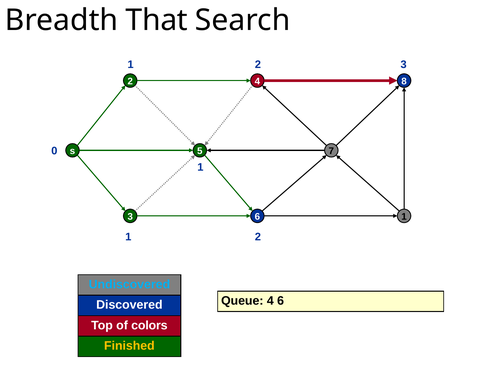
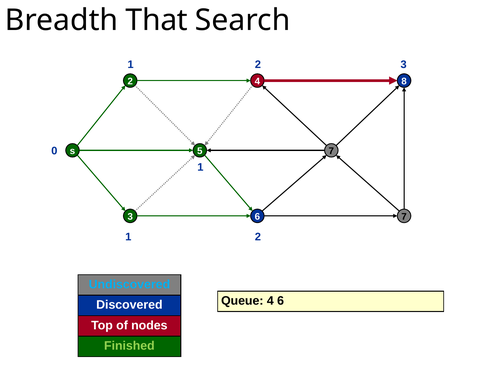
6 1: 1 -> 7
colors: colors -> nodes
Finished colour: yellow -> light green
